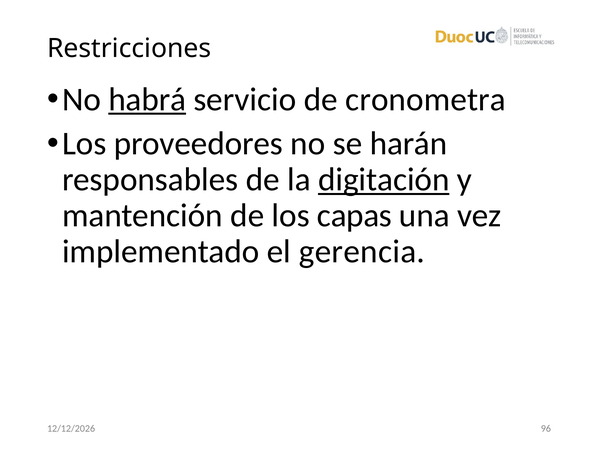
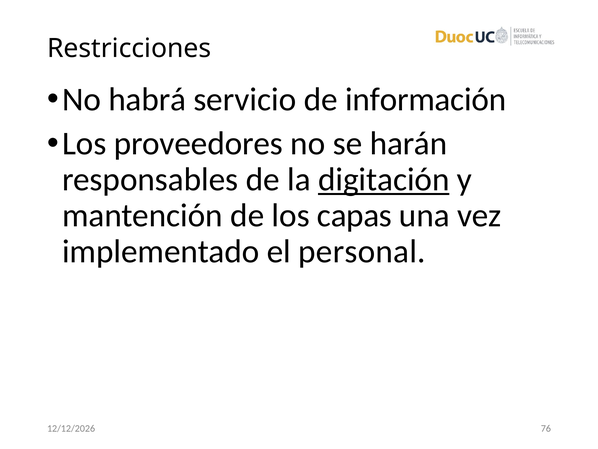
habrá underline: present -> none
cronometra: cronometra -> información
gerencia: gerencia -> personal
96: 96 -> 76
